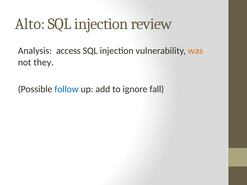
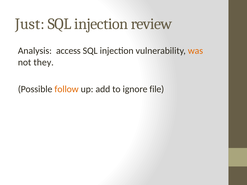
Alto: Alto -> Just
follow colour: blue -> orange
fall: fall -> file
